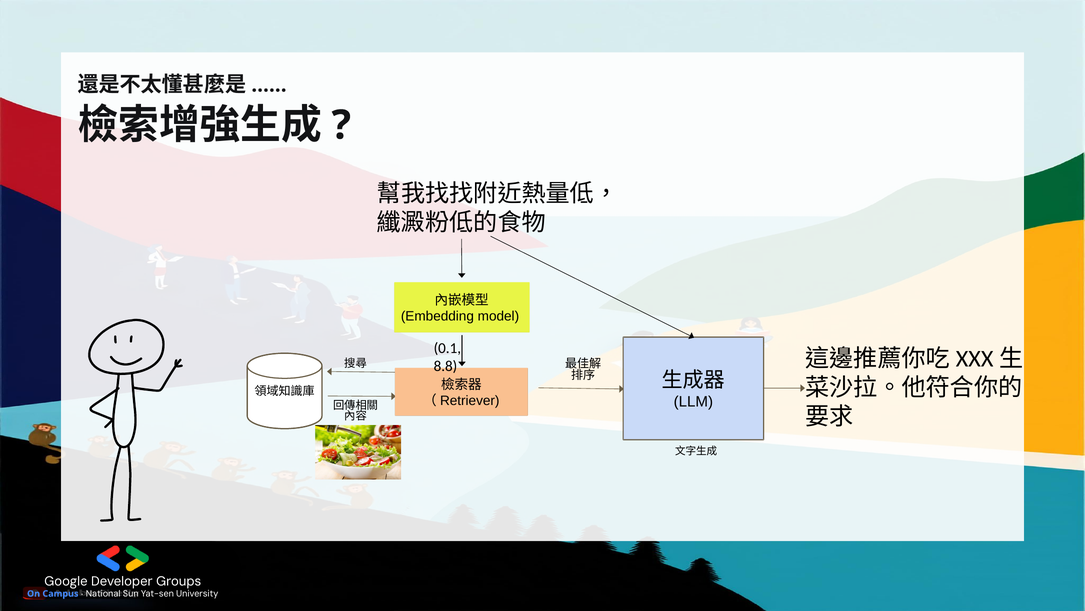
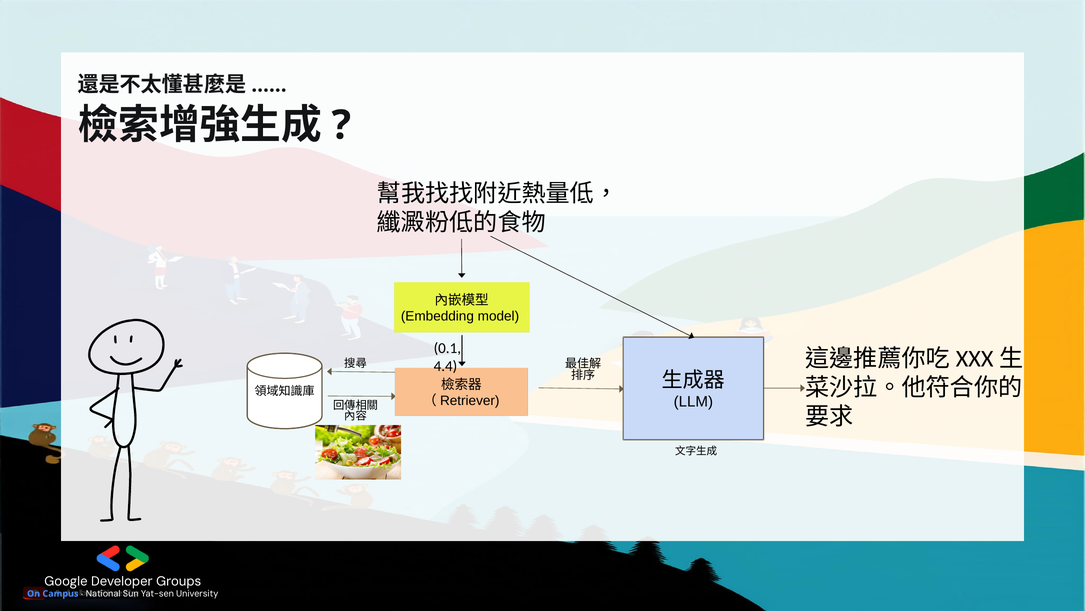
8.8: 8.8 -> 4.4
